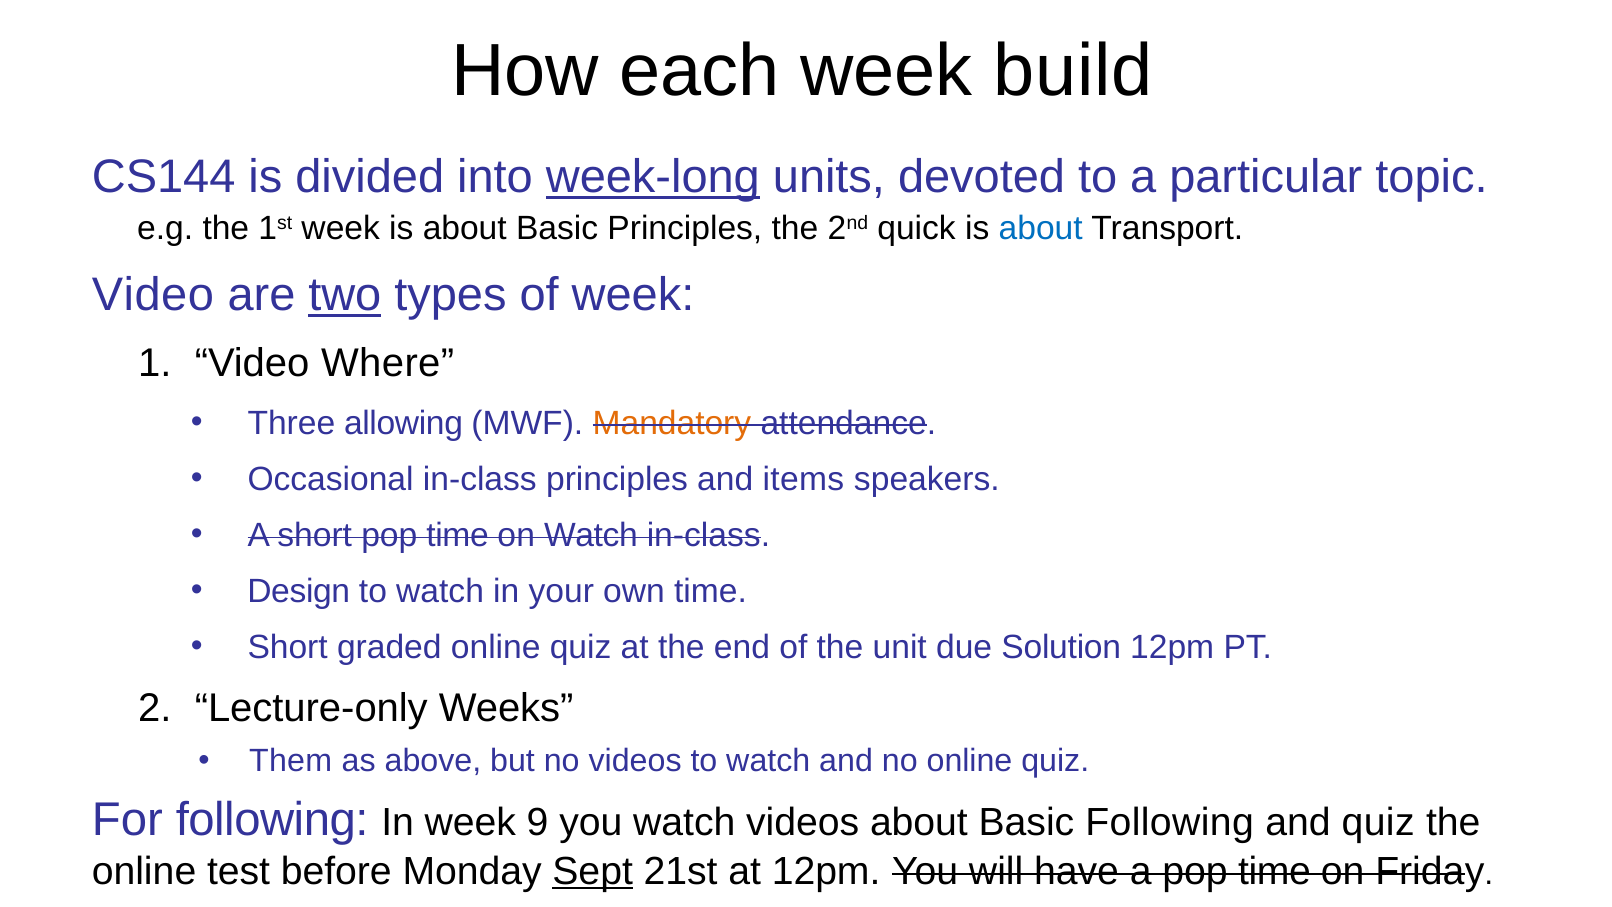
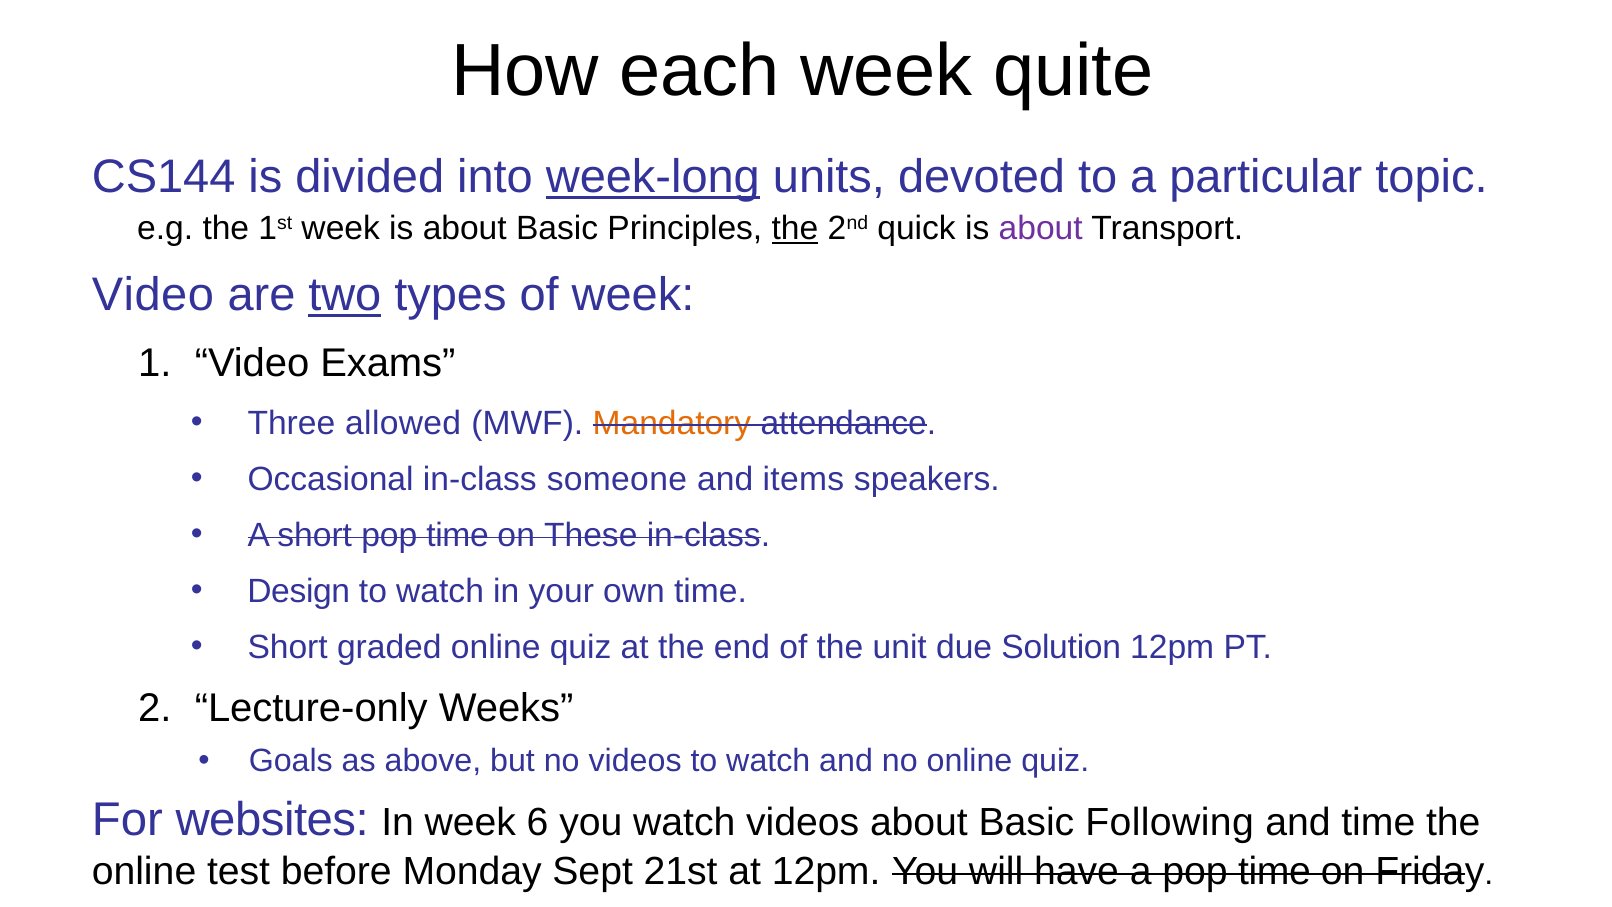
build: build -> quite
the at (795, 228) underline: none -> present
about at (1041, 228) colour: blue -> purple
Where: Where -> Exams
allowing: allowing -> allowed
in-class principles: principles -> someone
on Watch: Watch -> These
Them: Them -> Goals
For following: following -> websites
9: 9 -> 6
and quiz: quiz -> time
Sept underline: present -> none
